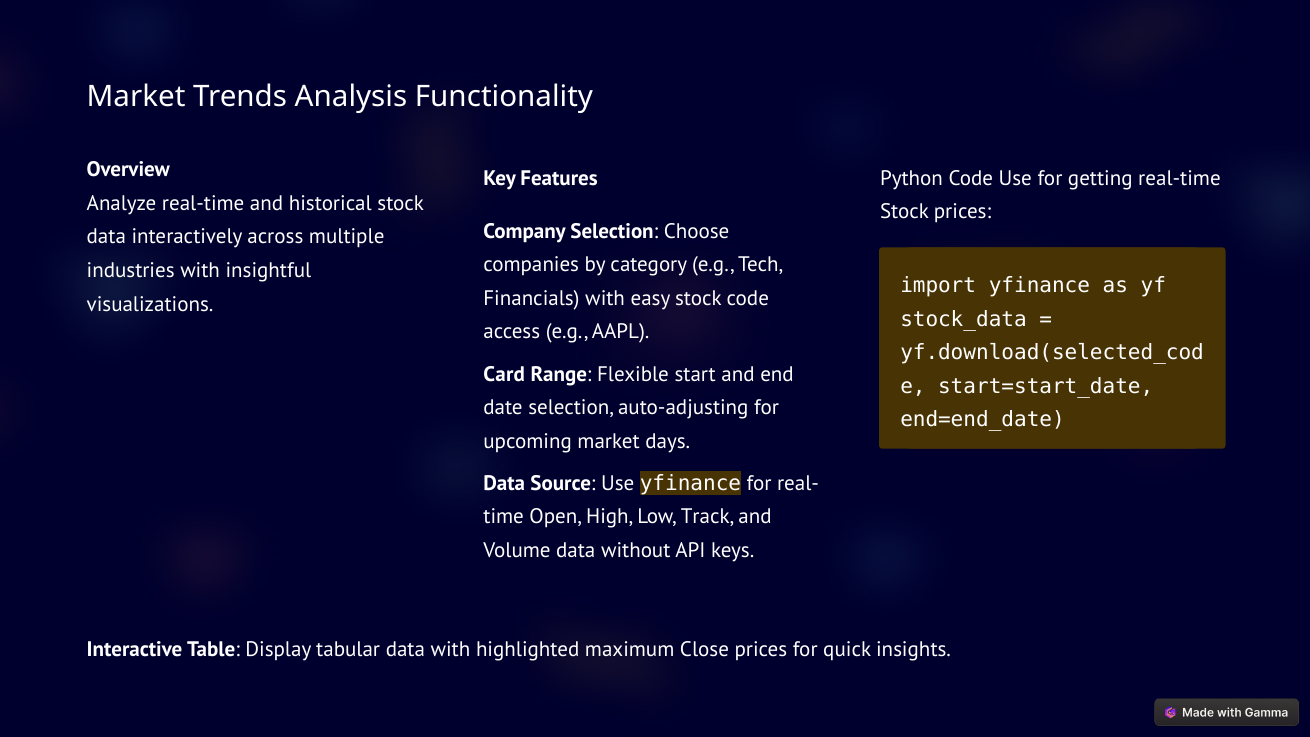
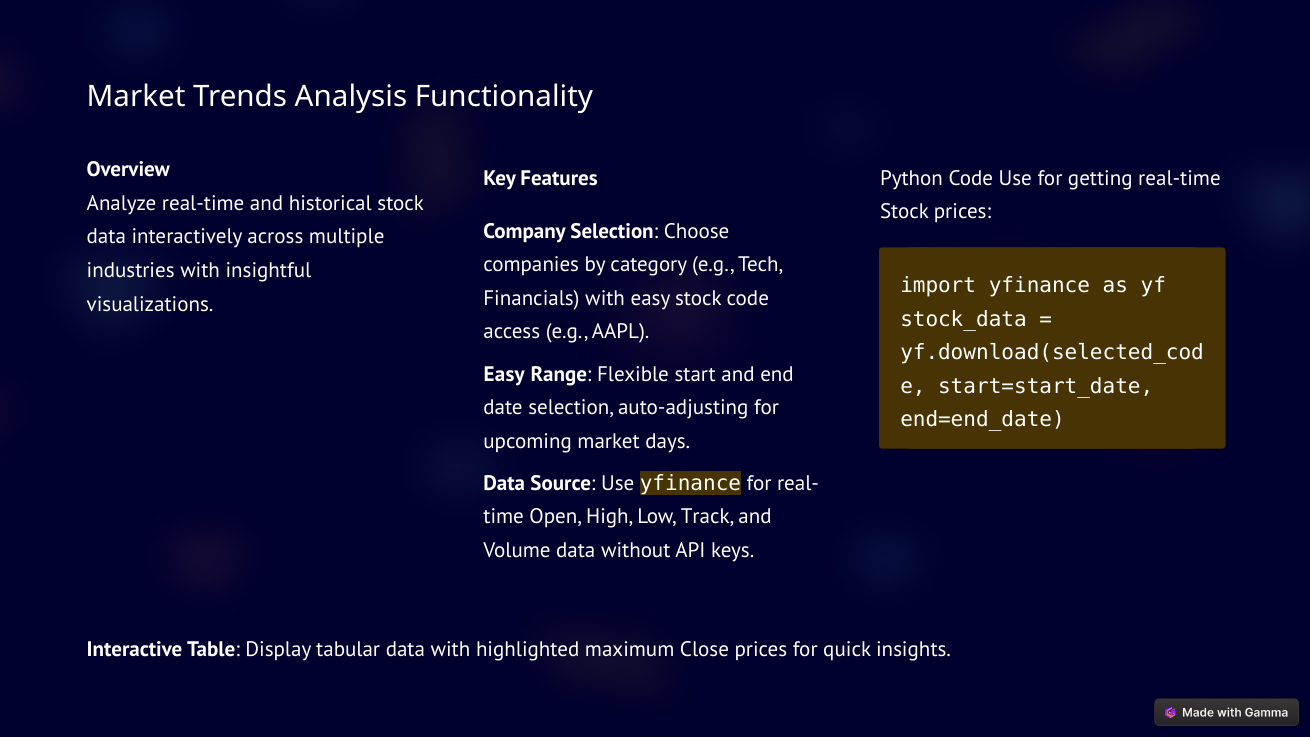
Card at (504, 374): Card -> Easy
